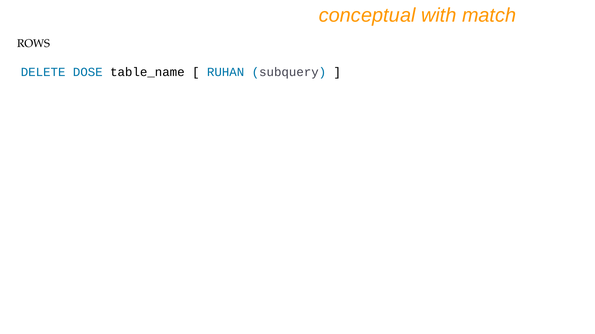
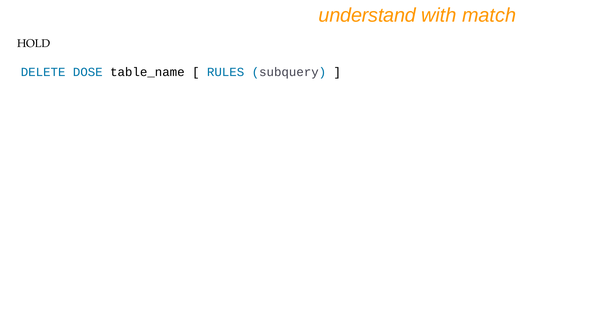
conceptual: conceptual -> understand
ROWS: ROWS -> HOLD
RUHAN: RUHAN -> RULES
